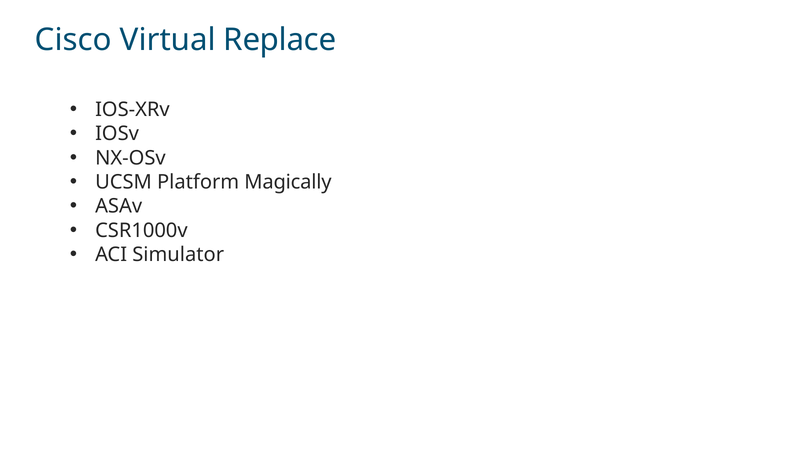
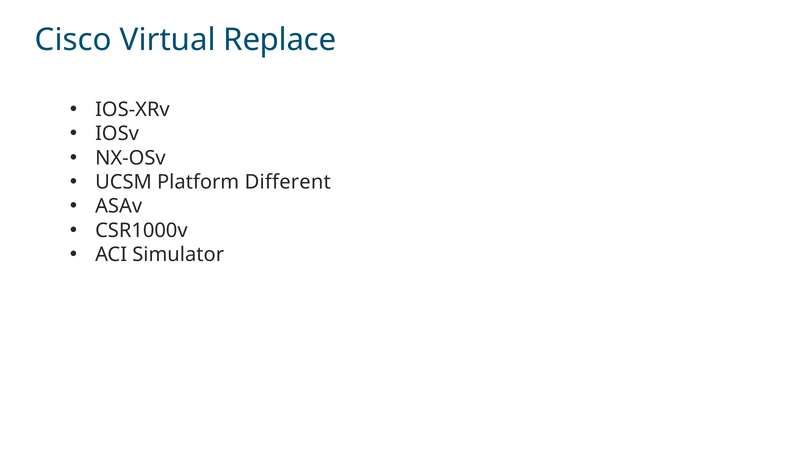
Magically: Magically -> Different
